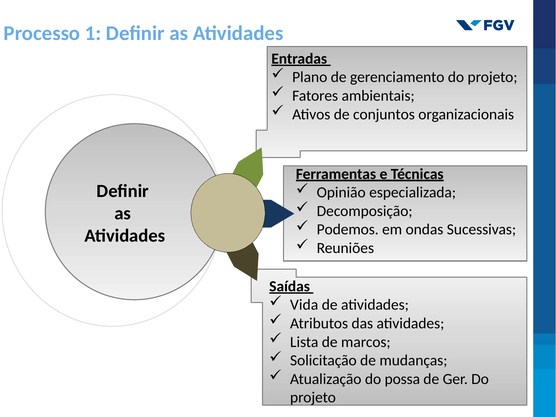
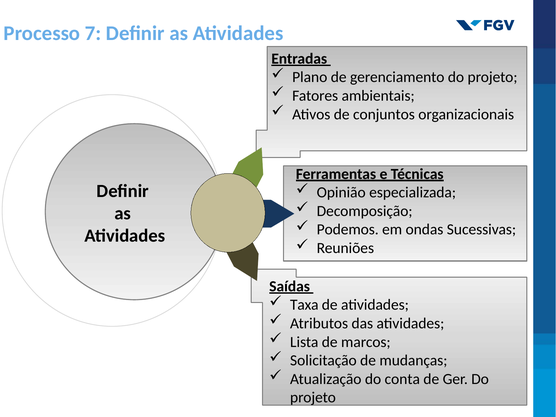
1: 1 -> 7
Vida: Vida -> Taxa
possa: possa -> conta
